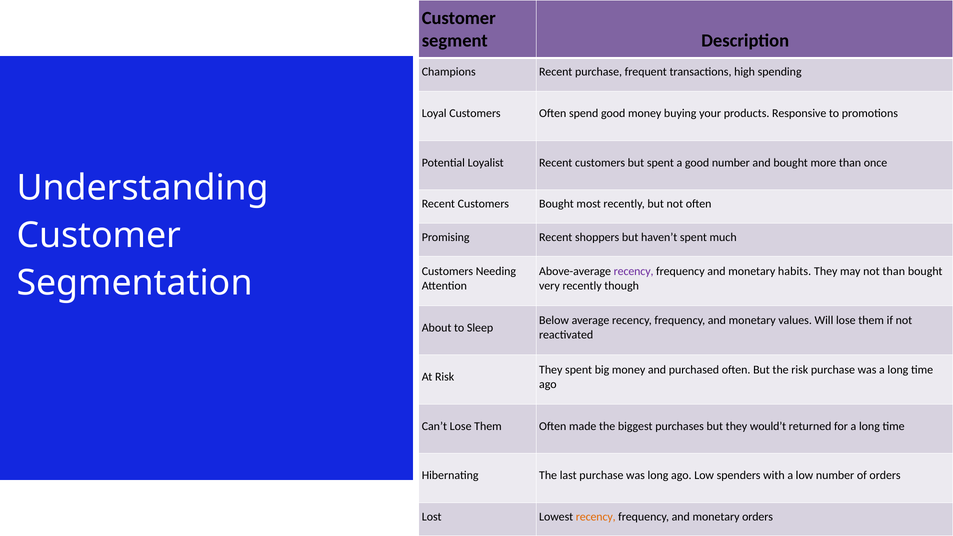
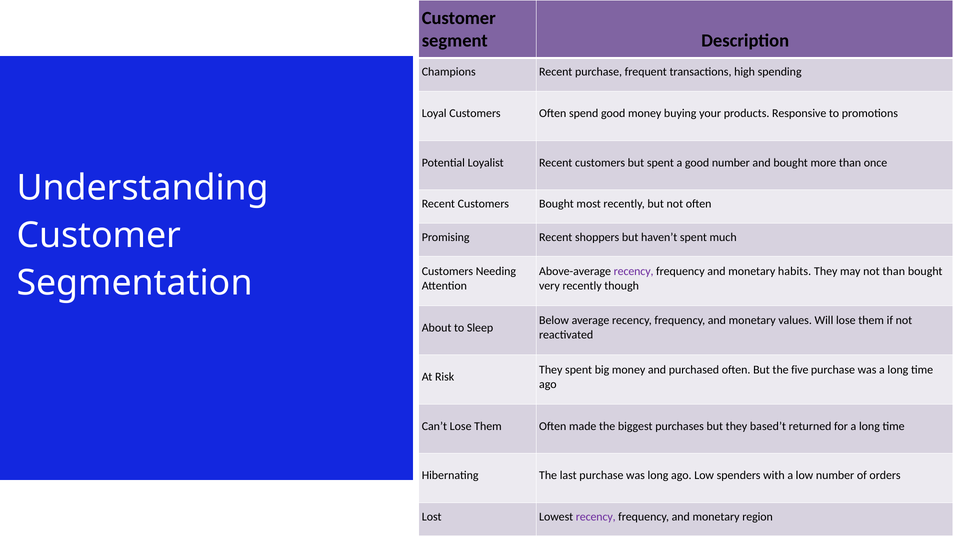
the risk: risk -> five
would’t: would’t -> based’t
recency at (596, 517) colour: orange -> purple
monetary orders: orders -> region
